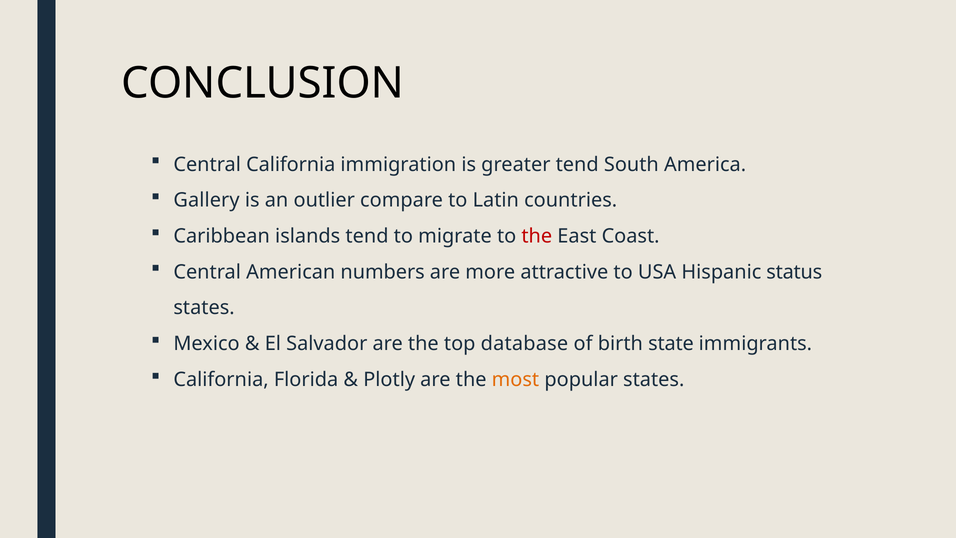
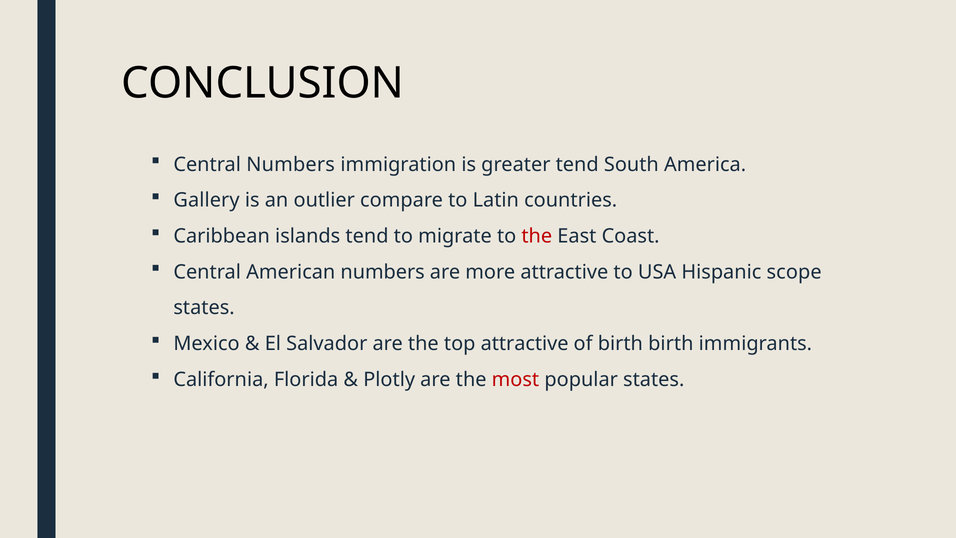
Central California: California -> Numbers
status: status -> scope
top database: database -> attractive
birth state: state -> birth
most colour: orange -> red
